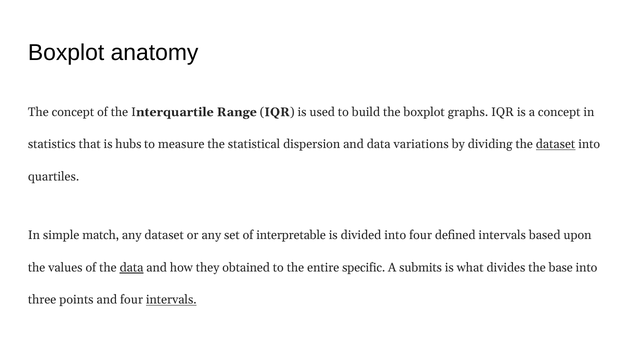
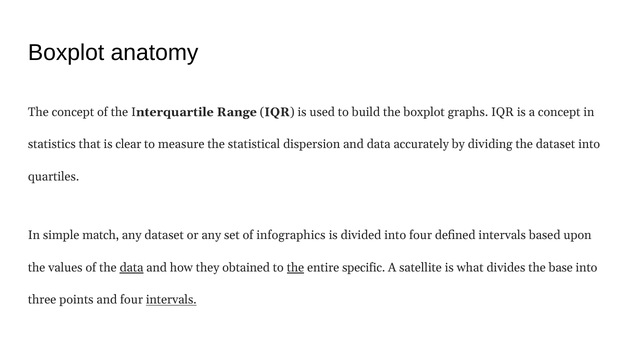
hubs: hubs -> clear
variations: variations -> accurately
dataset at (556, 144) underline: present -> none
interpretable: interpretable -> infographics
the at (295, 267) underline: none -> present
submits: submits -> satellite
